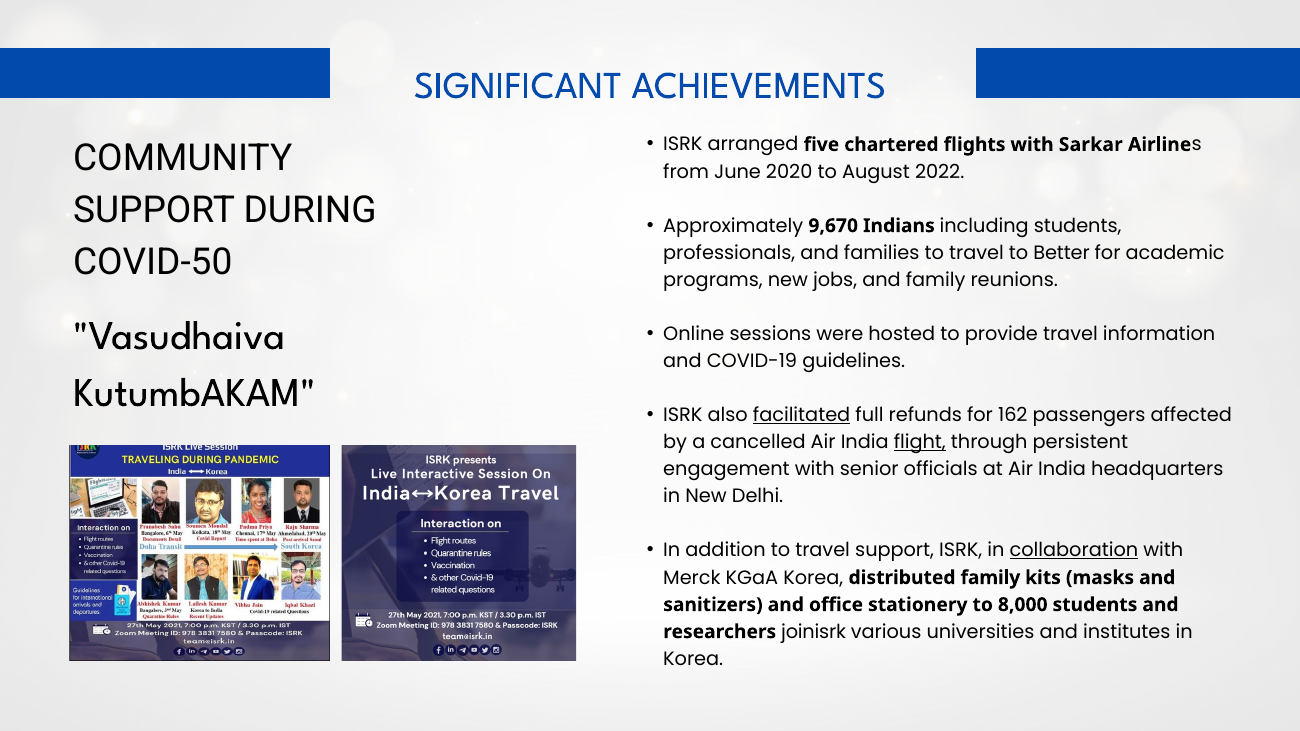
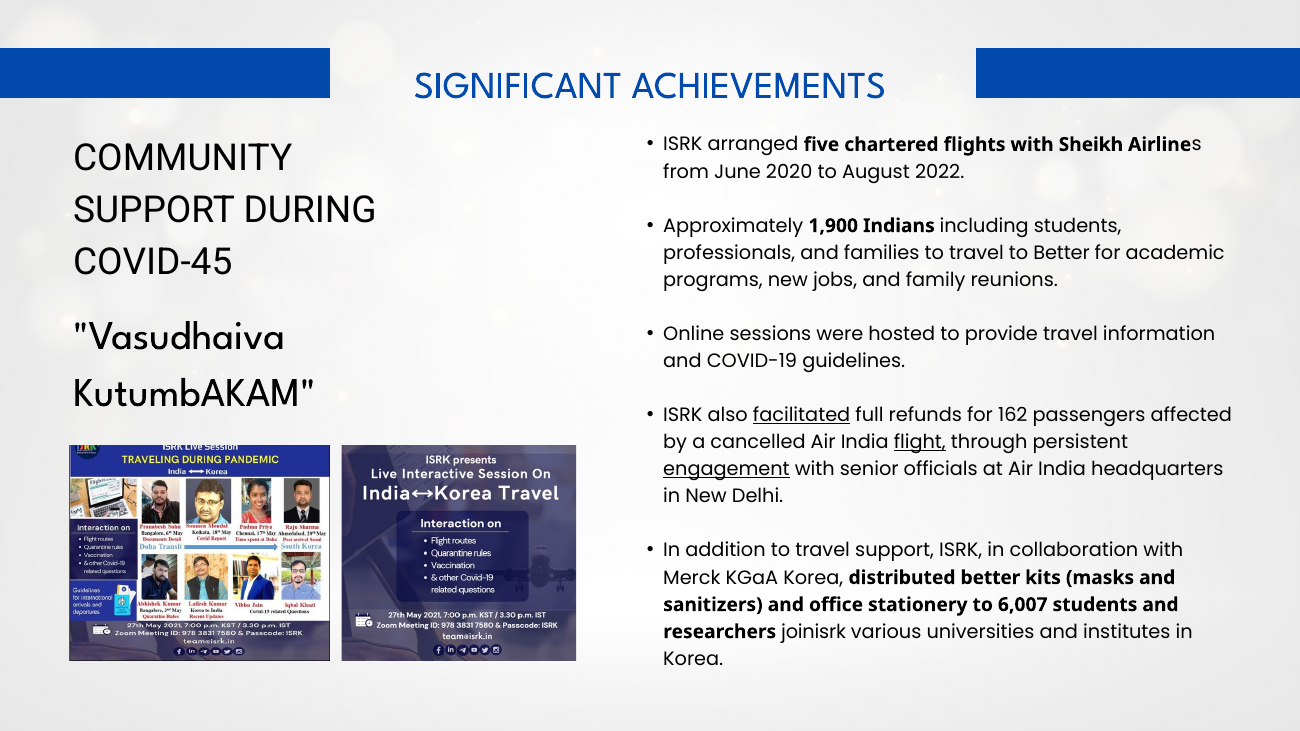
Sarkar: Sarkar -> Sheikh
9,670: 9,670 -> 1,900
COVID-50: COVID-50 -> COVID-45
engagement underline: none -> present
collaboration underline: present -> none
distributed family: family -> better
8,000: 8,000 -> 6,007
